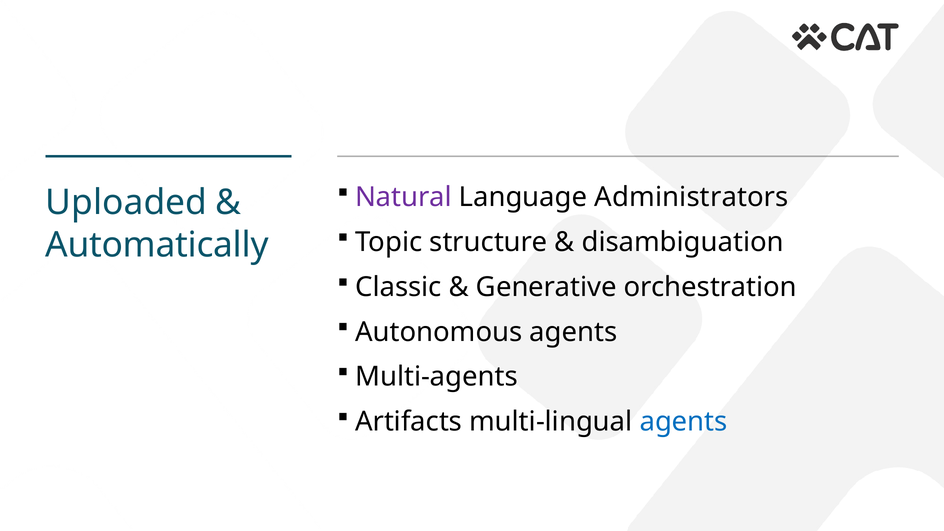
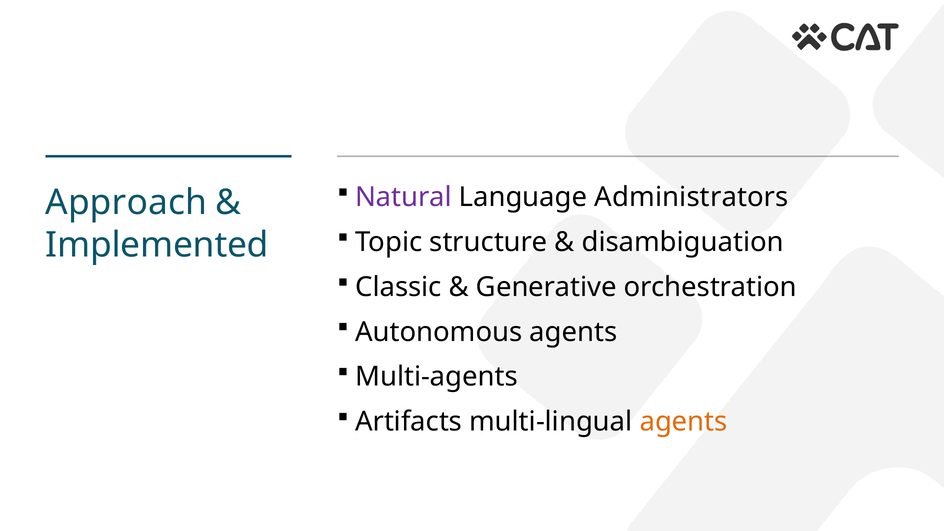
Uploaded: Uploaded -> Approach
Automatically: Automatically -> Implemented
agents at (684, 422) colour: blue -> orange
